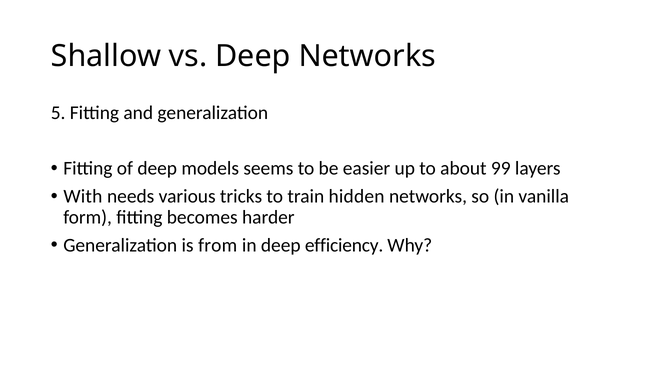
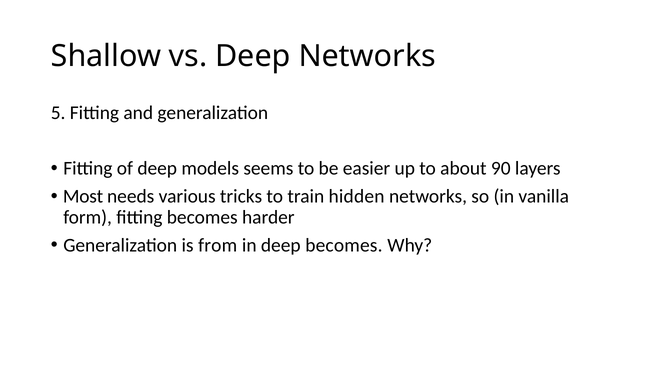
99: 99 -> 90
With: With -> Most
deep efficiency: efficiency -> becomes
